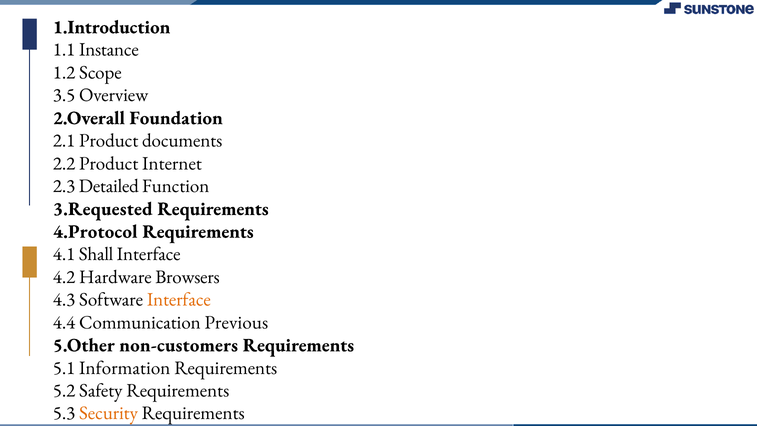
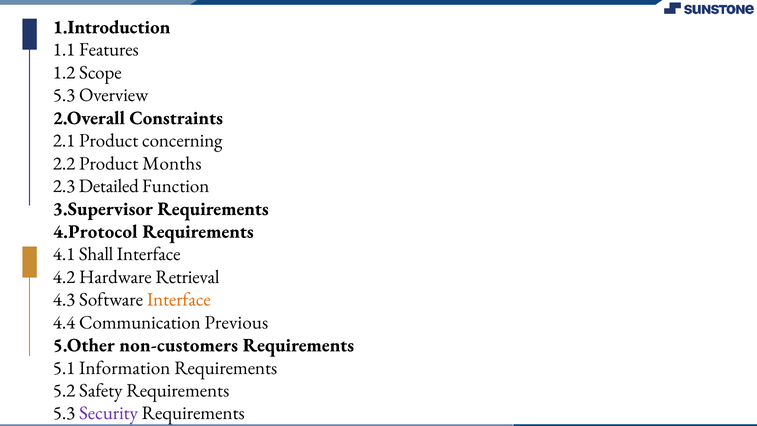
Instance: Instance -> Features
3.5 at (64, 95): 3.5 -> 5.3
Foundation: Foundation -> Constraints
documents: documents -> concerning
Internet: Internet -> Months
3.Requested: 3.Requested -> 3.Supervisor
Browsers: Browsers -> Retrieval
Security colour: orange -> purple
